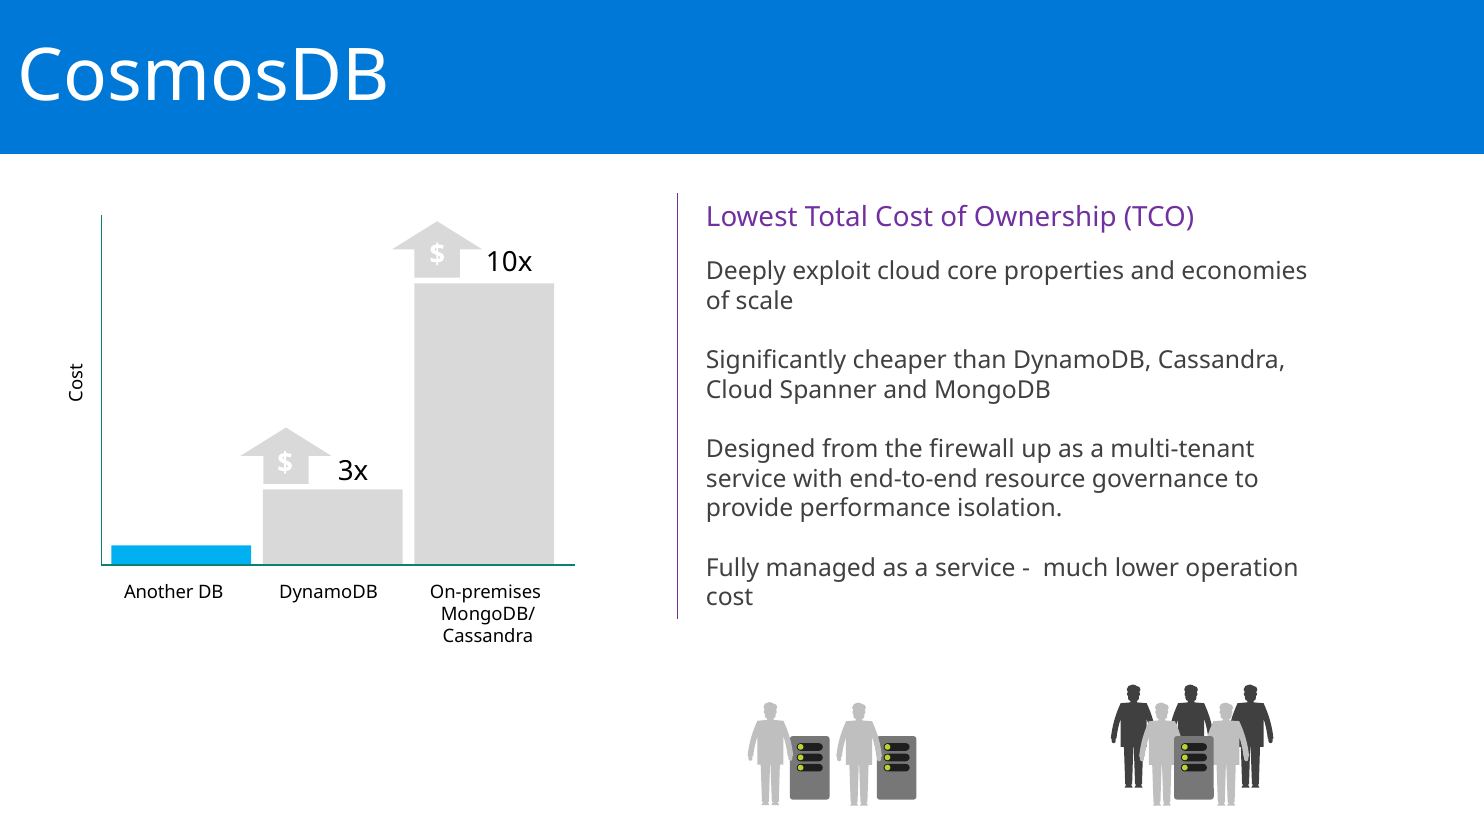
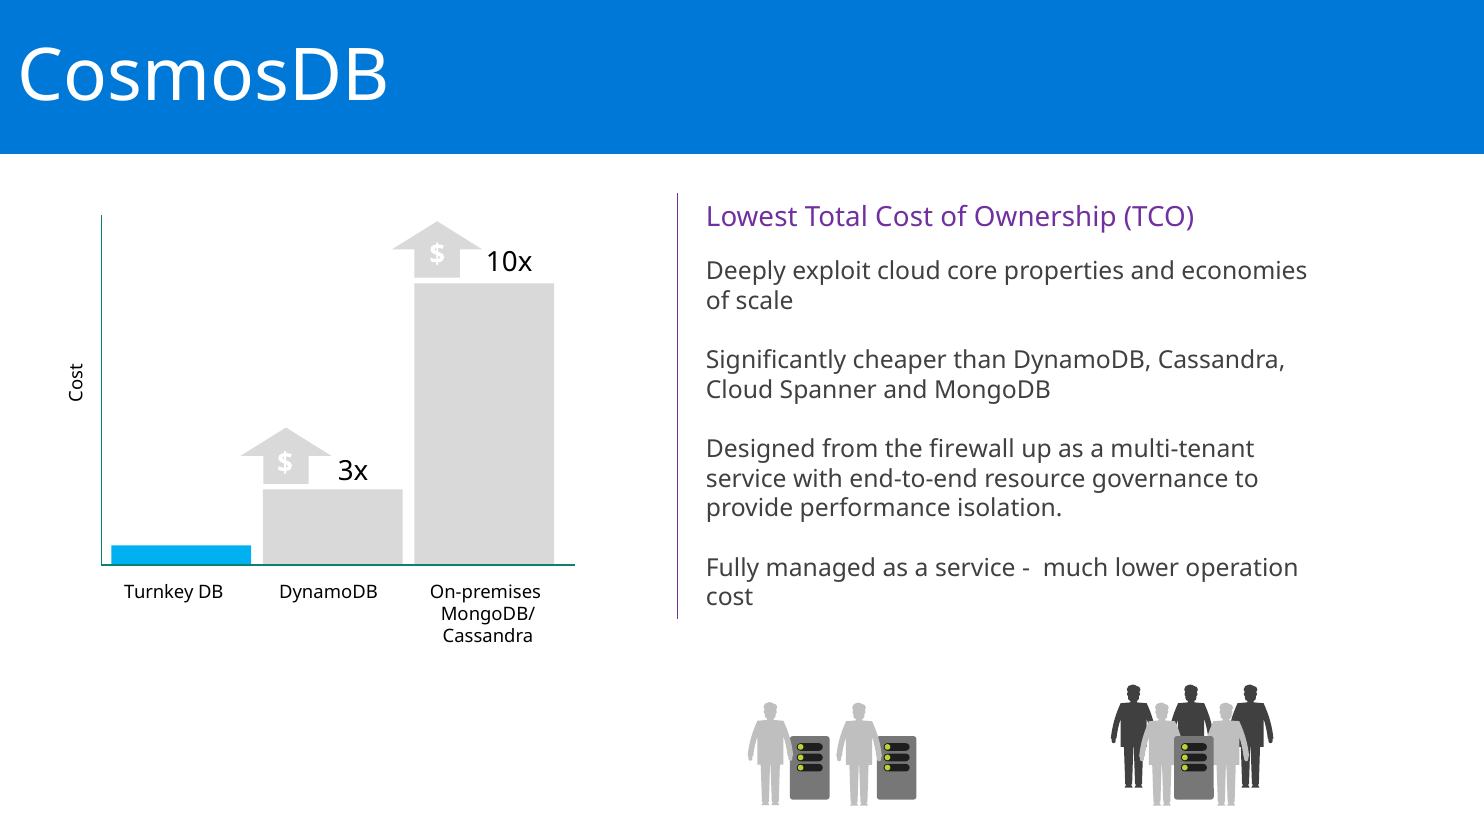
Another: Another -> Turnkey
